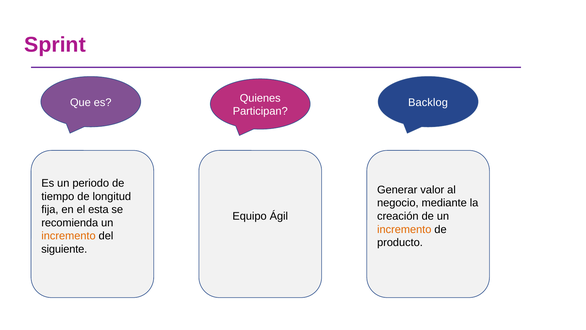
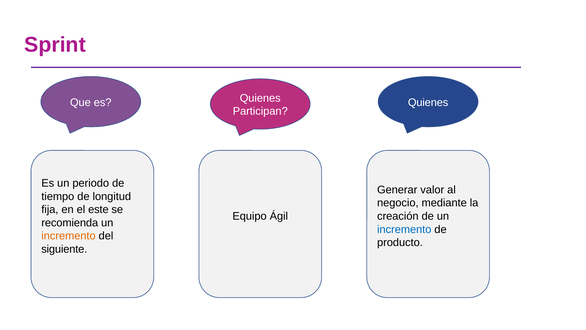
Backlog at (428, 102): Backlog -> Quienes
esta: esta -> este
incremento at (404, 229) colour: orange -> blue
